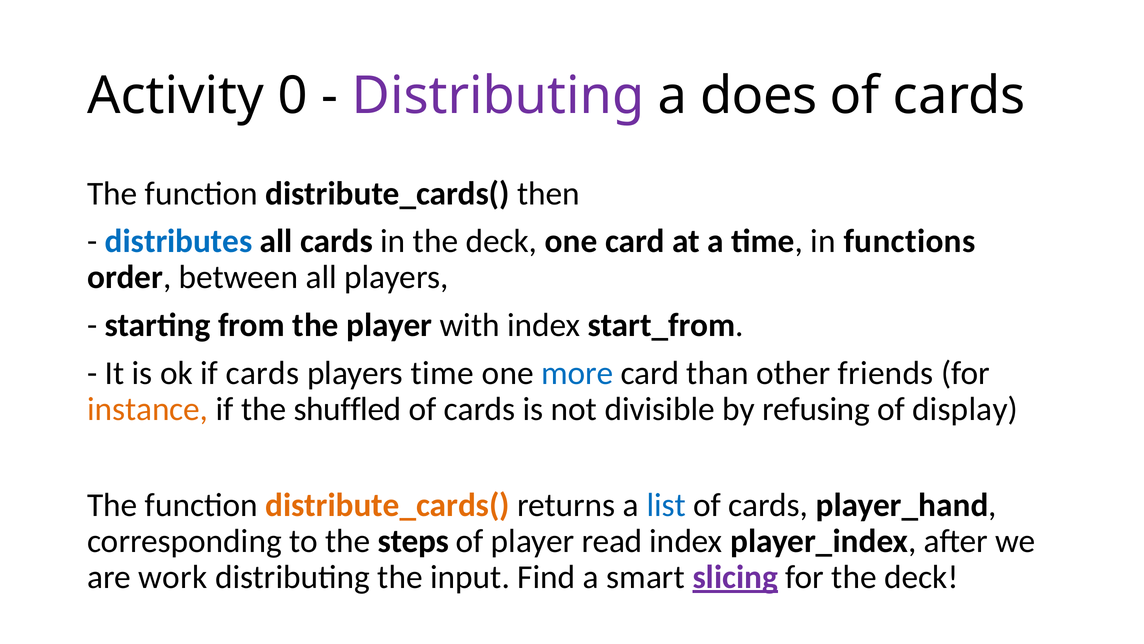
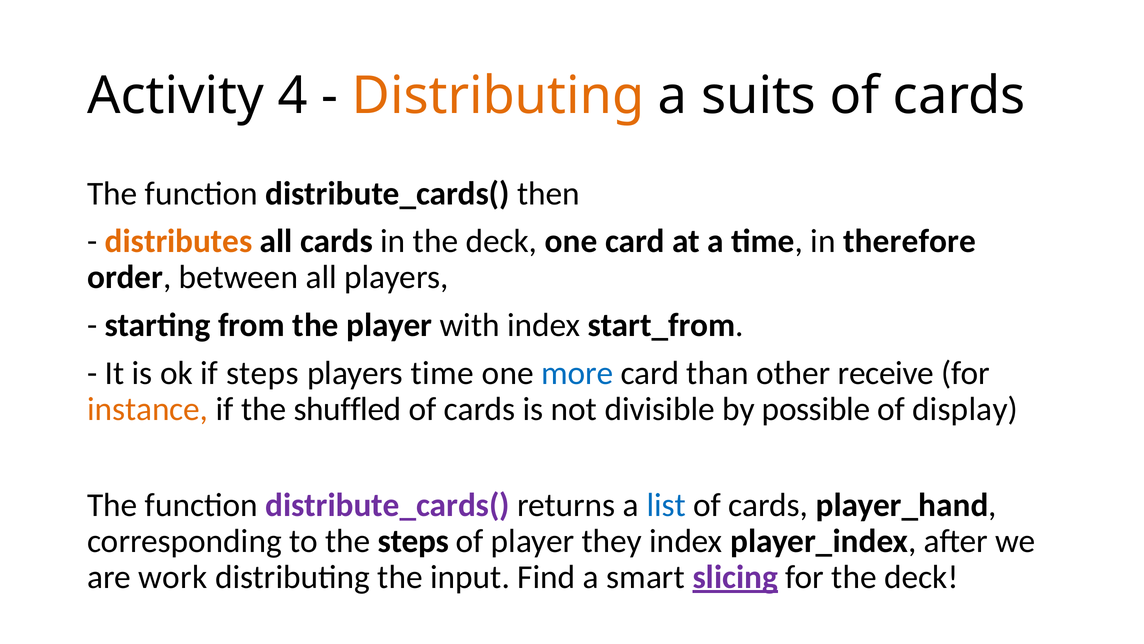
0: 0 -> 4
Distributing at (498, 96) colour: purple -> orange
does: does -> suits
distributes colour: blue -> orange
functions: functions -> therefore
if cards: cards -> steps
friends: friends -> receive
refusing: refusing -> possible
distribute_cards( at (388, 505) colour: orange -> purple
read: read -> they
